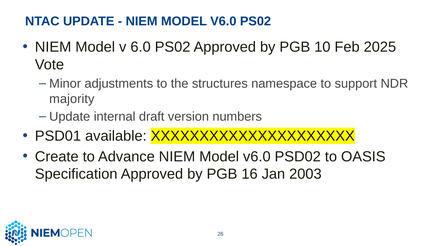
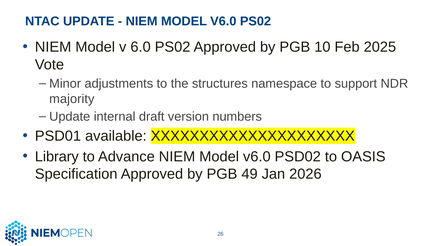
Create: Create -> Library
16: 16 -> 49
2003: 2003 -> 2026
